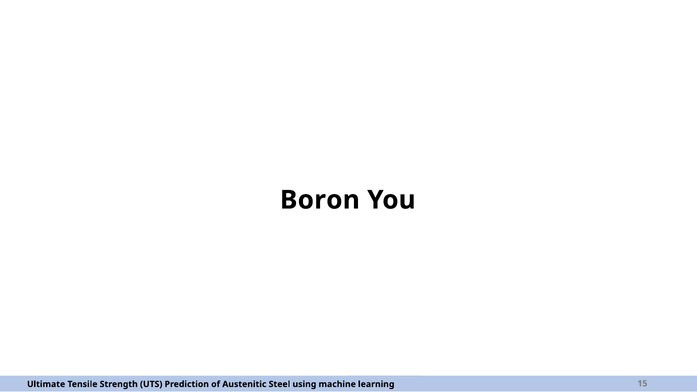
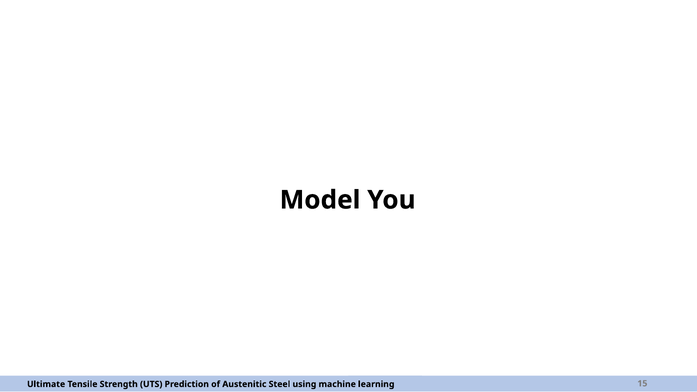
Boron: Boron -> Model
